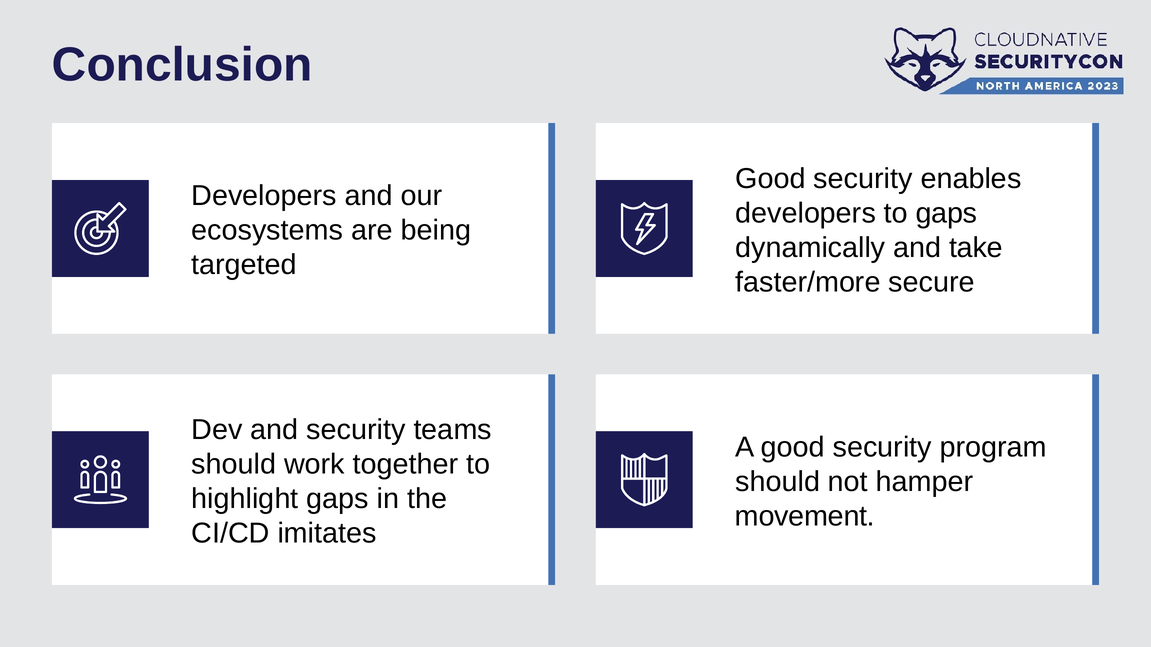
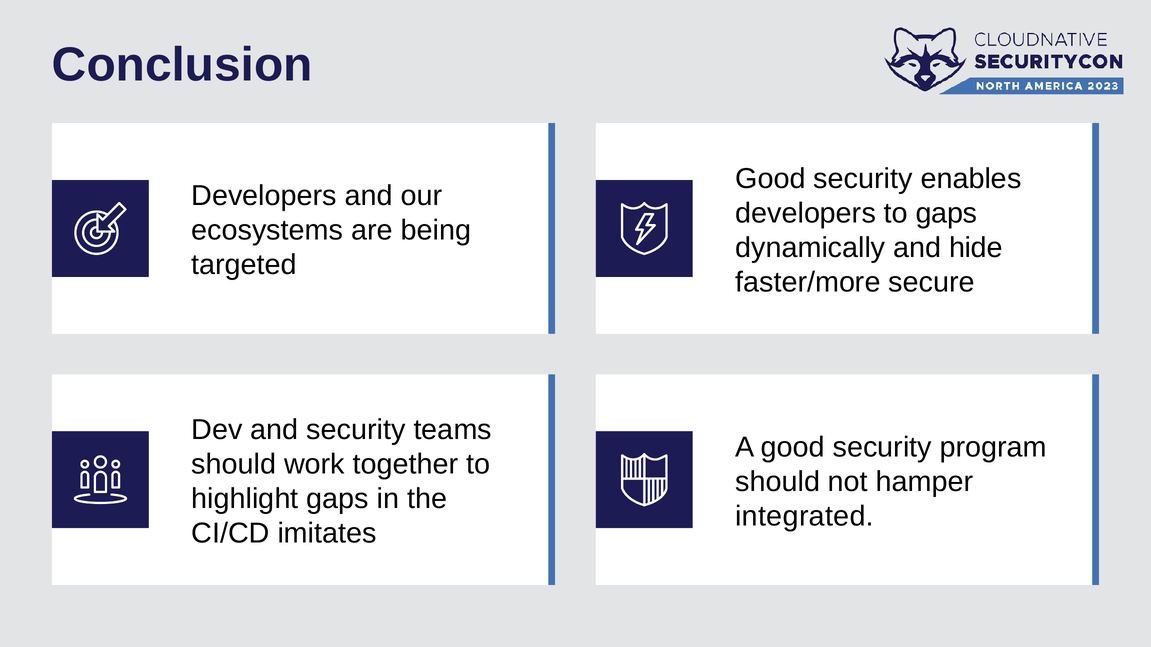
take: take -> hide
movement: movement -> integrated
